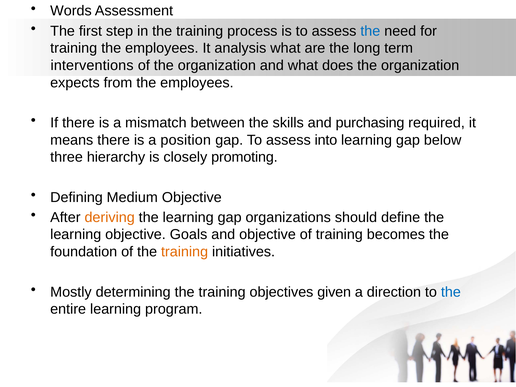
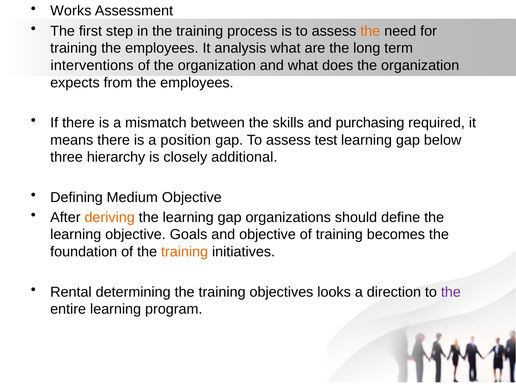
Words: Words -> Works
the at (370, 31) colour: blue -> orange
into: into -> test
promoting: promoting -> additional
Mostly: Mostly -> Rental
given: given -> looks
the at (451, 292) colour: blue -> purple
